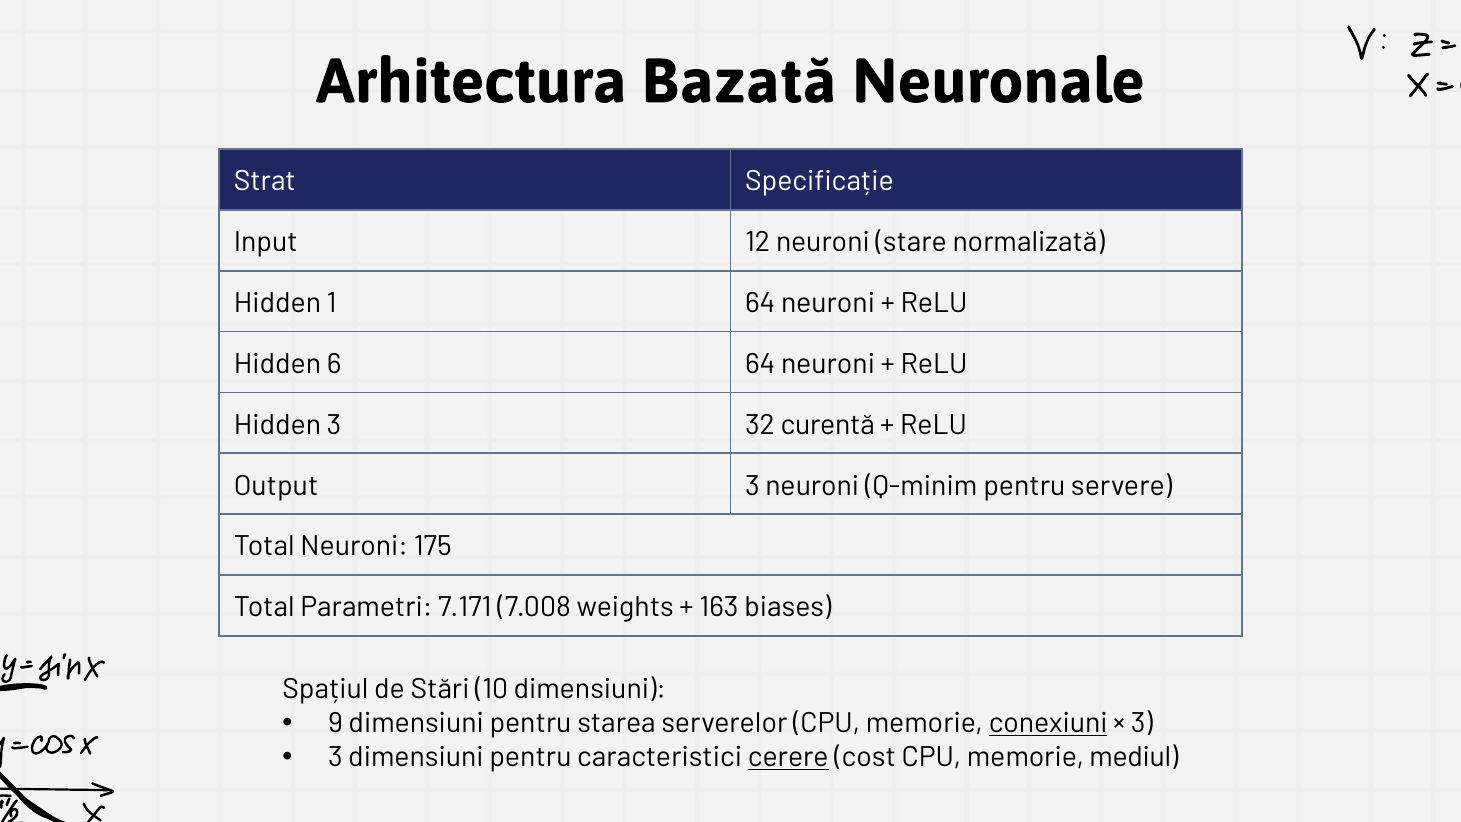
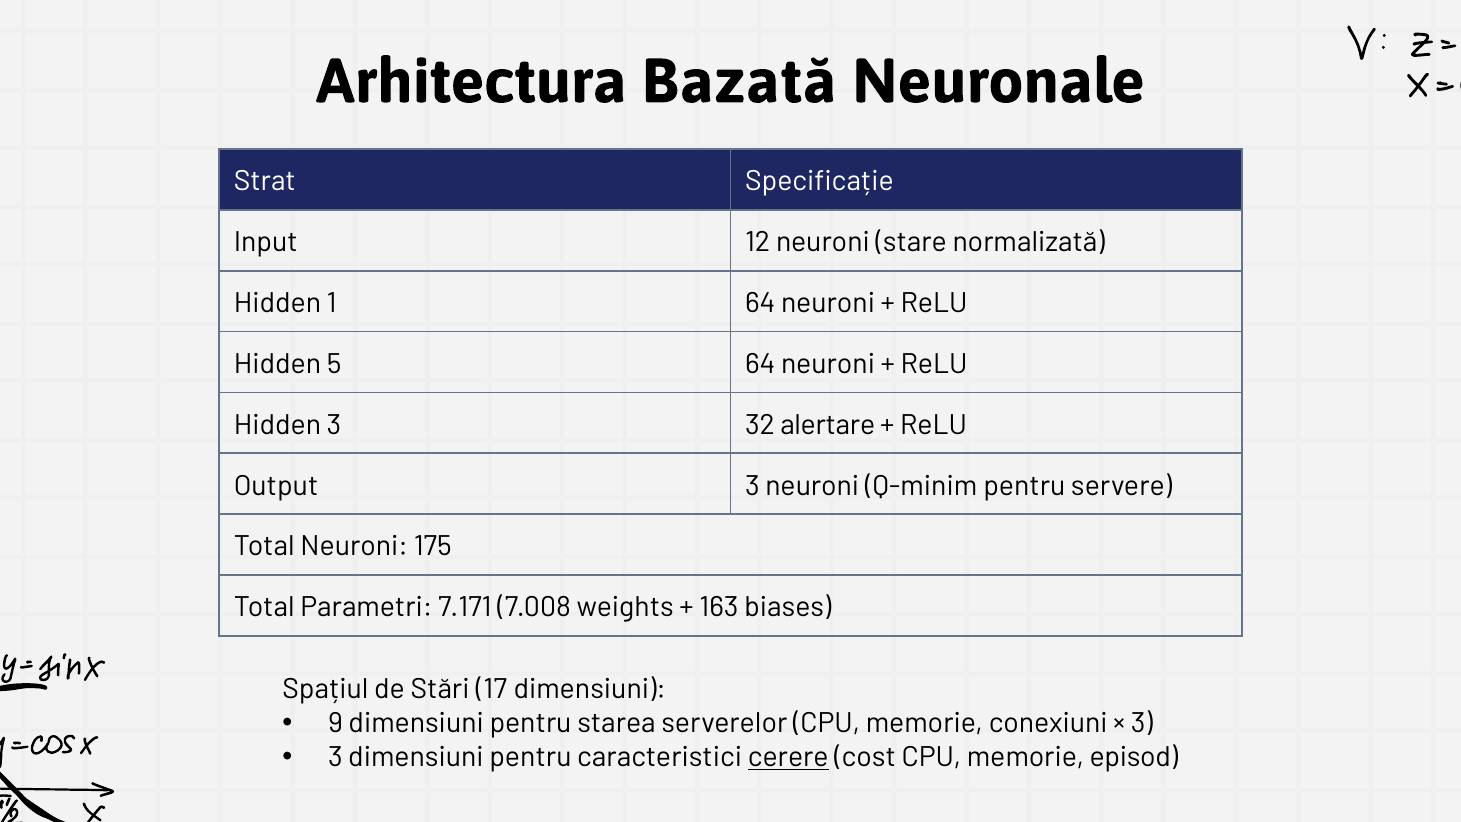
6: 6 -> 5
curentă: curentă -> alertare
10: 10 -> 17
conexiuni underline: present -> none
mediul: mediul -> episod
